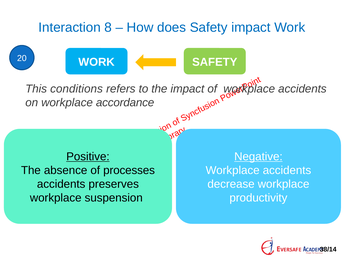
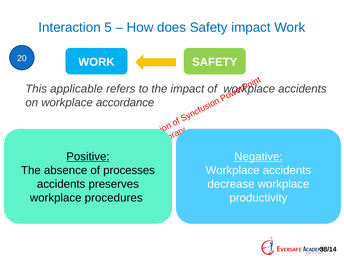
8: 8 -> 5
conditions: conditions -> applicable
suspension: suspension -> procedures
